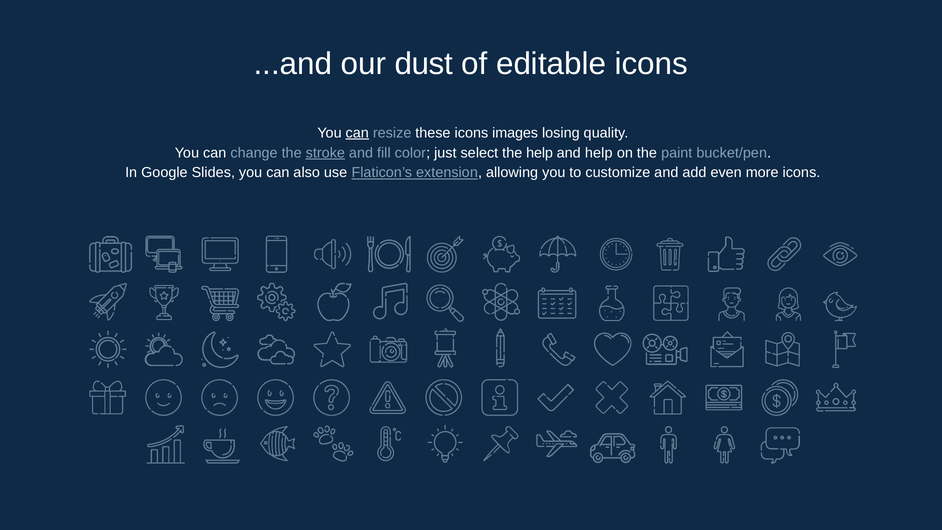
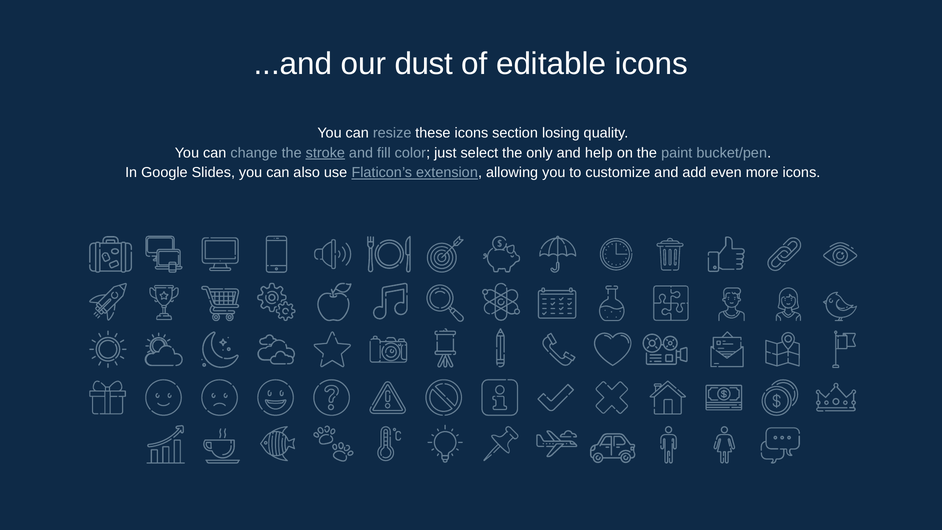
can at (357, 133) underline: present -> none
images: images -> section
the help: help -> only
